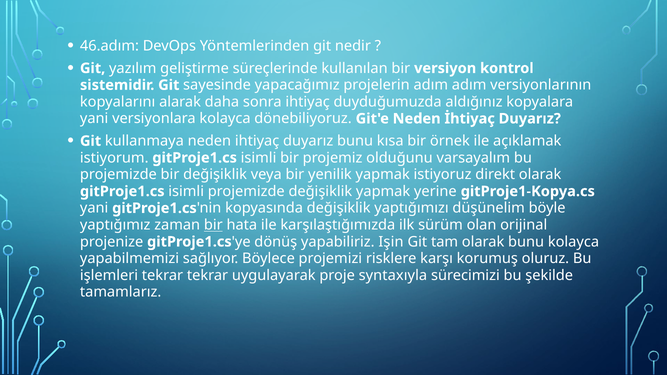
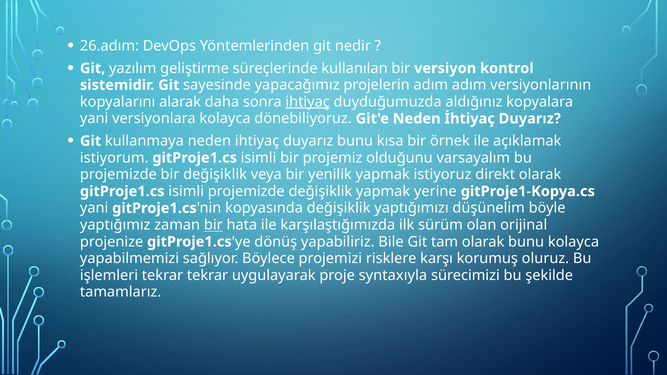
46.adım: 46.adım -> 26.adım
ihtiyaç at (308, 102) underline: none -> present
Işin: Işin -> Bile
